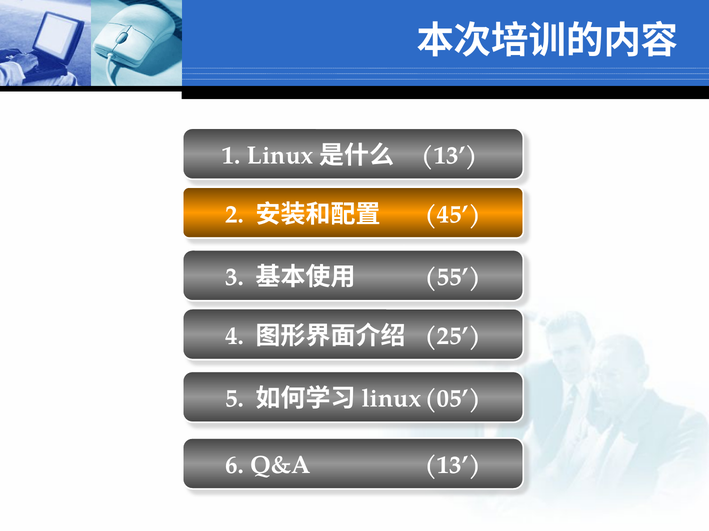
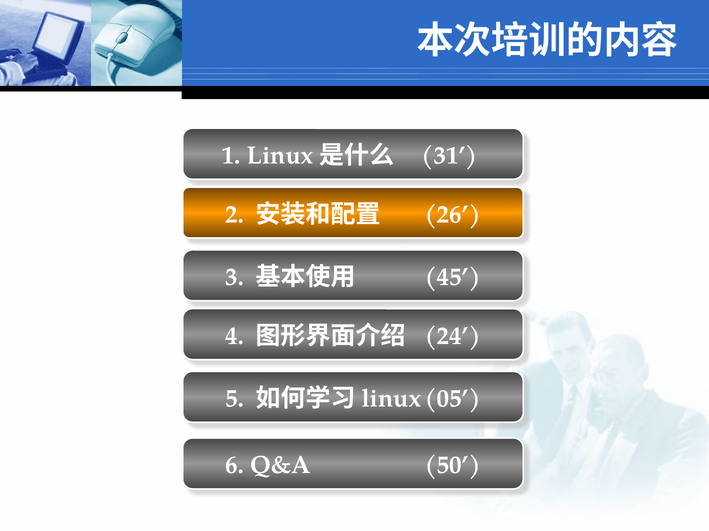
13 at (450, 156): 13 -> 31
45: 45 -> 26
55: 55 -> 45
25: 25 -> 24
Q&A 13: 13 -> 50
